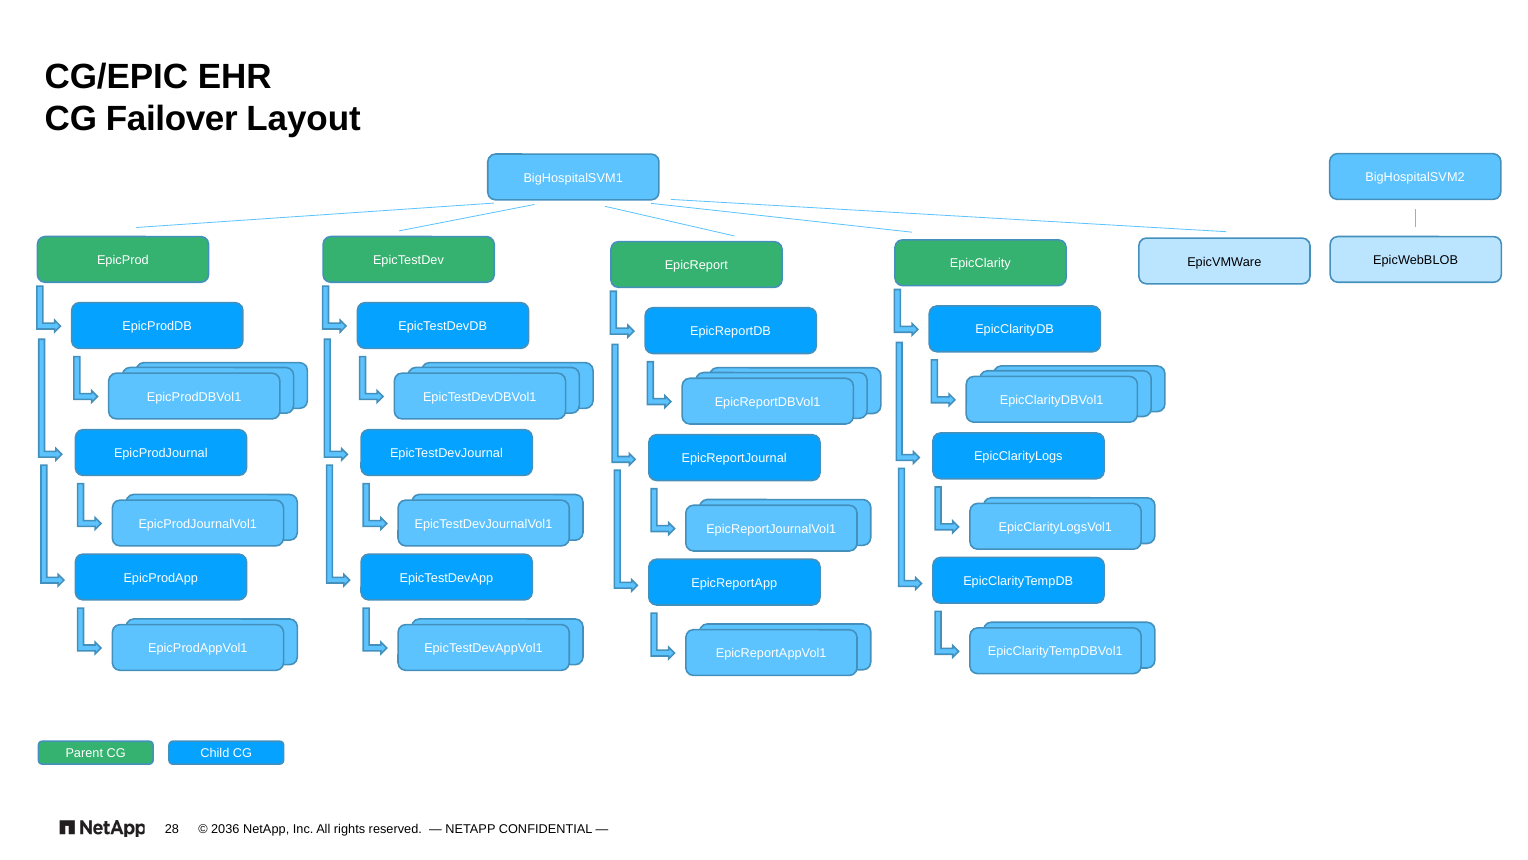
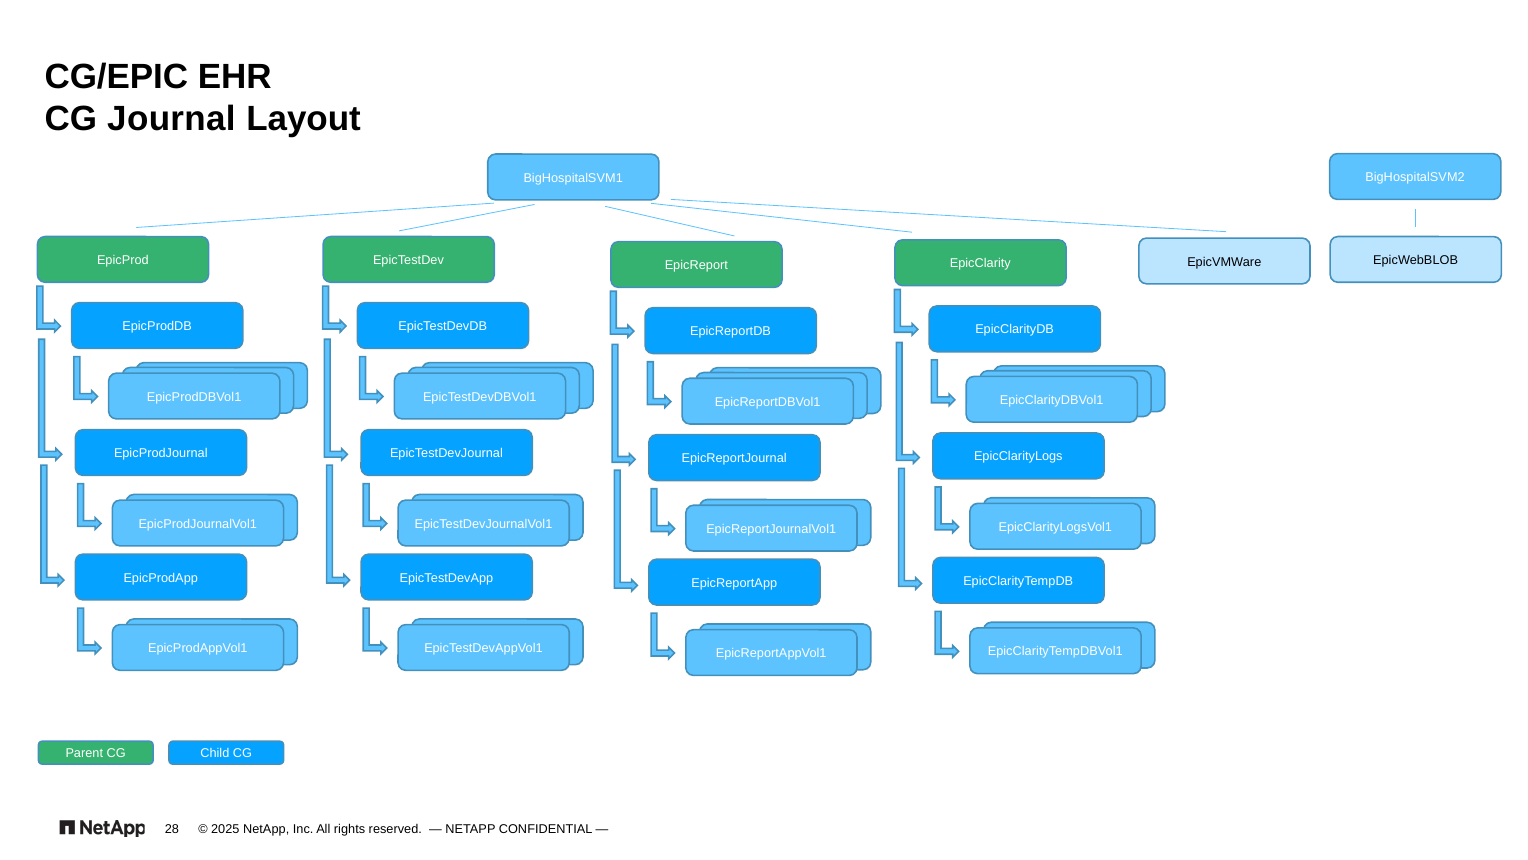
Failover: Failover -> Journal
2036: 2036 -> 2025
